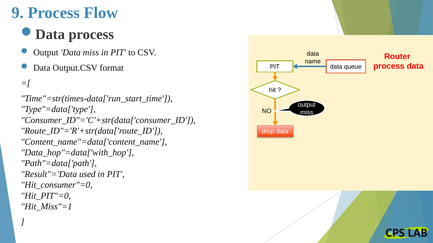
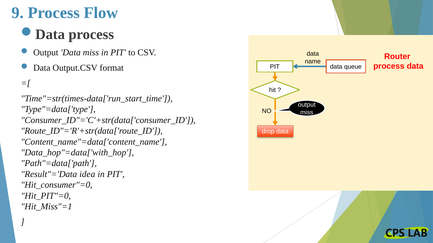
used: used -> idea
